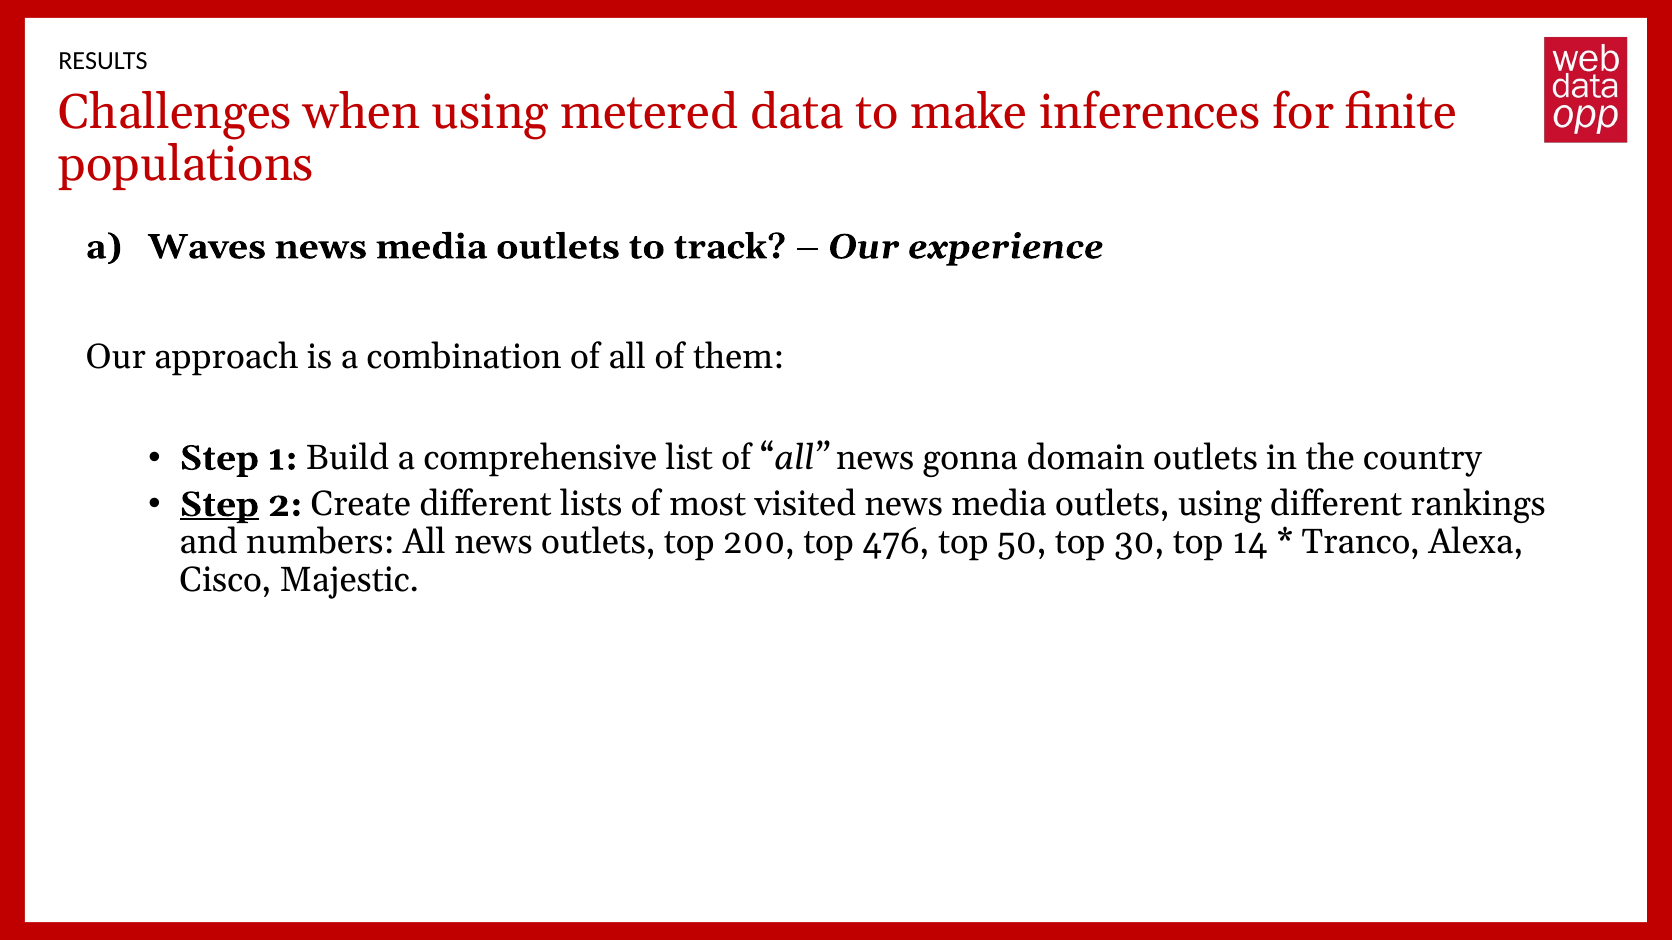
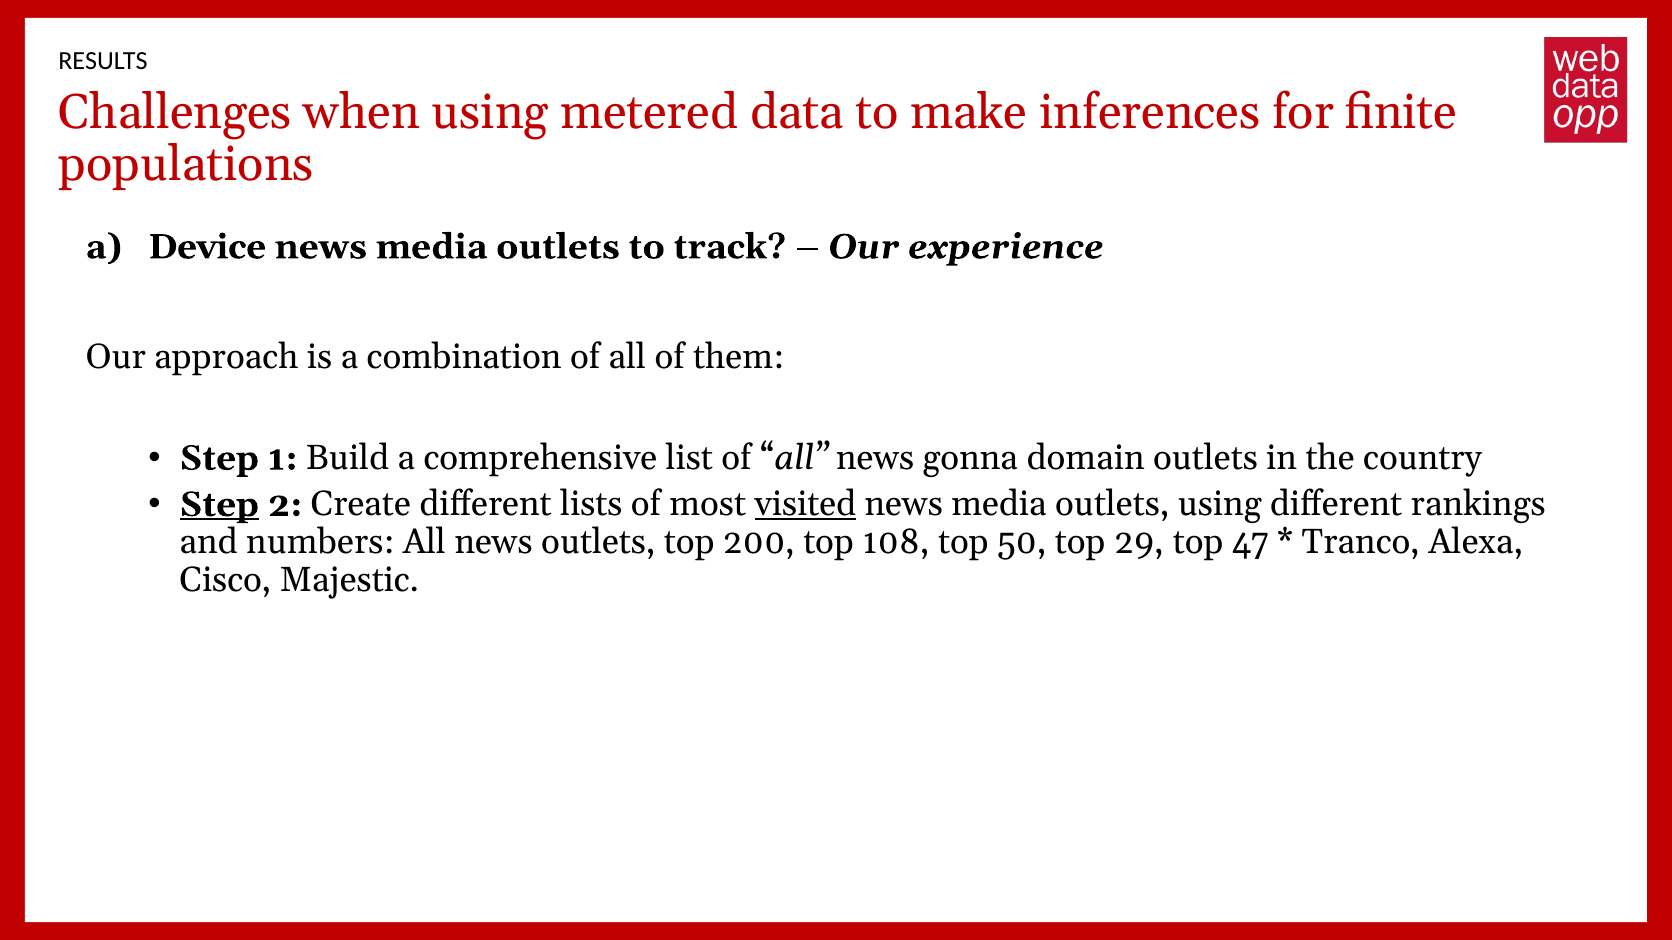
Waves: Waves -> Device
visited underline: none -> present
476: 476 -> 108
30: 30 -> 29
14: 14 -> 47
